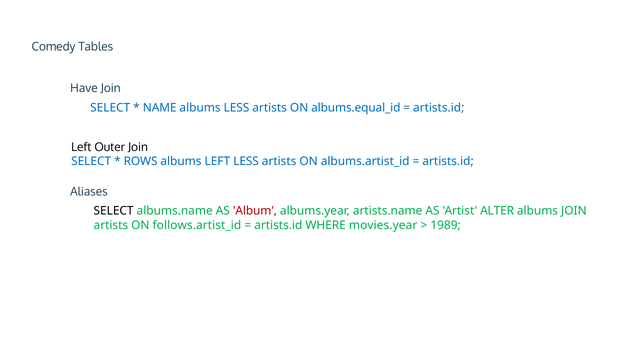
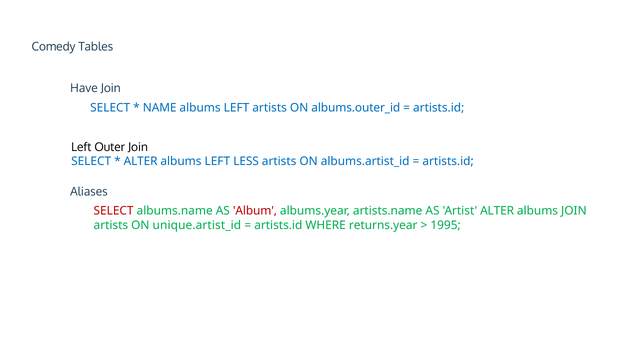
LESS at (237, 108): LESS -> LEFT
albums.equal_id: albums.equal_id -> albums.outer_id
ROWS at (141, 161): ROWS -> ALTER
SELECT at (114, 211) colour: black -> red
follows.artist_id: follows.artist_id -> unique.artist_id
movies.year: movies.year -> returns.year
1989: 1989 -> 1995
